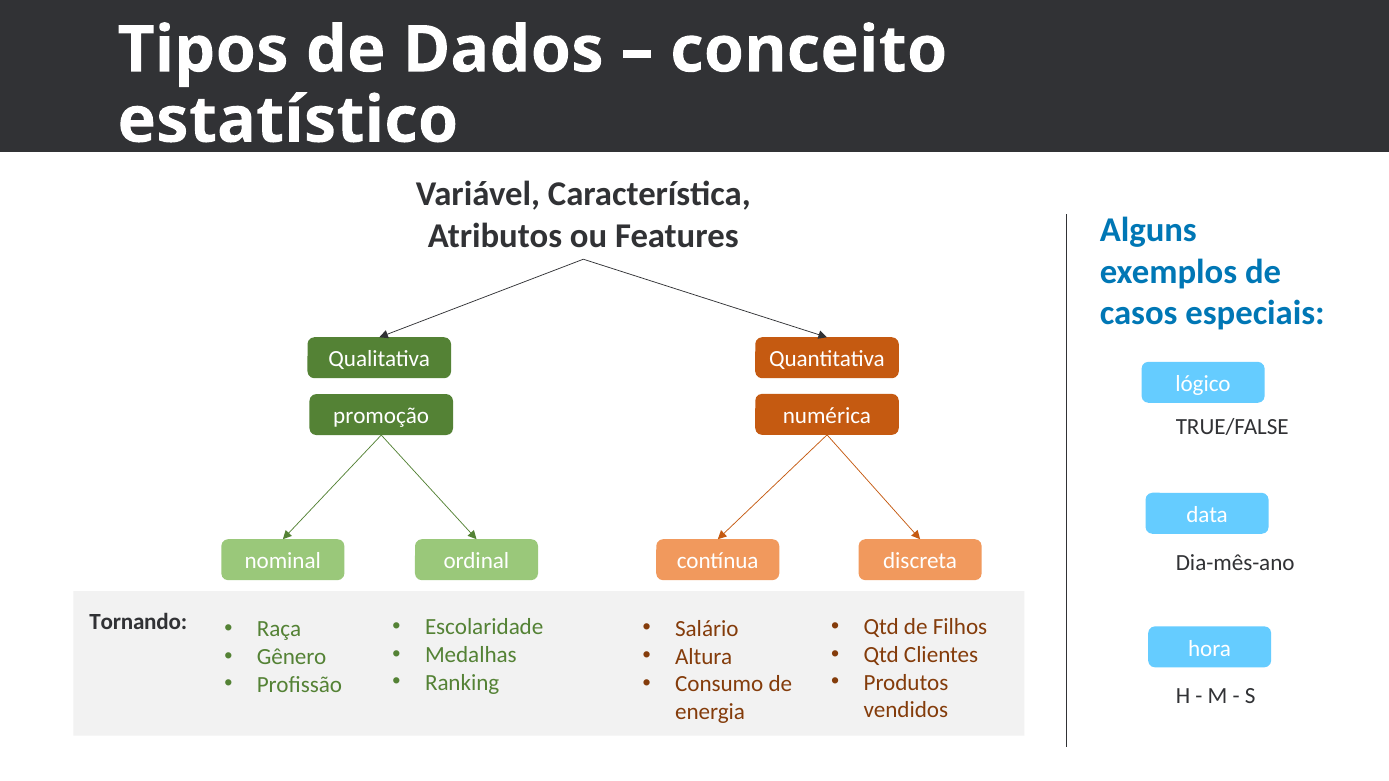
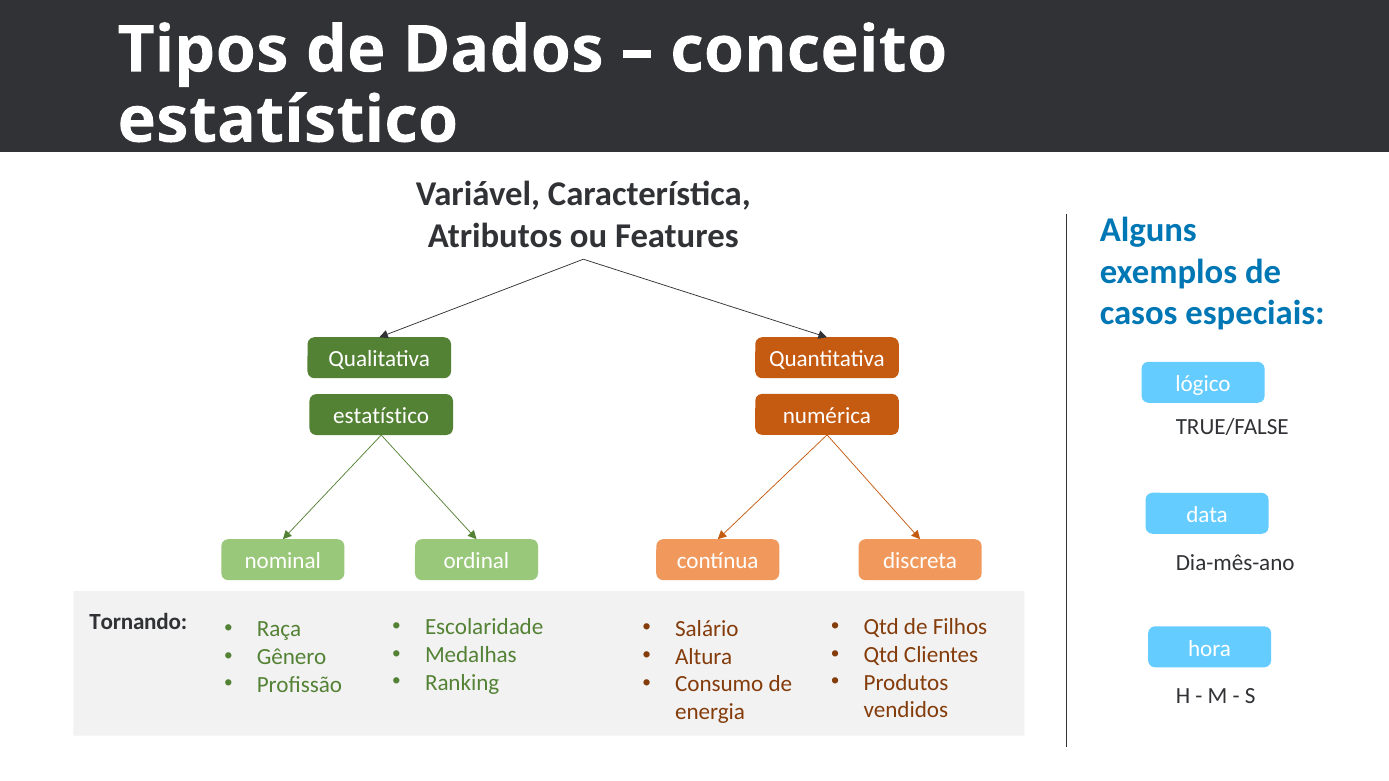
promoção at (381, 416): promoção -> estatístico
